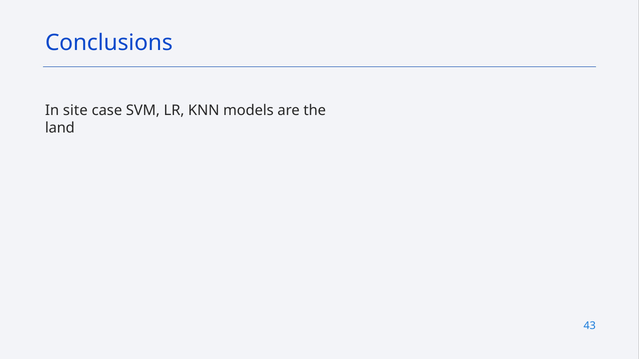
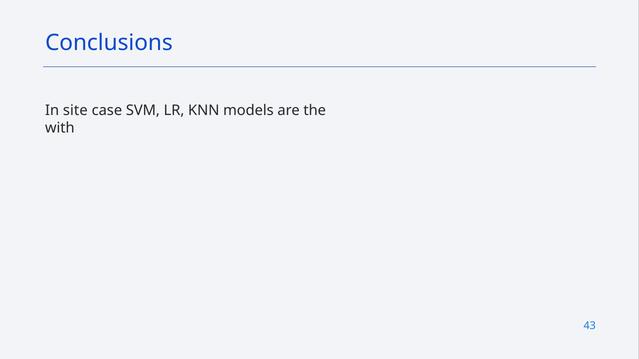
land: land -> with
